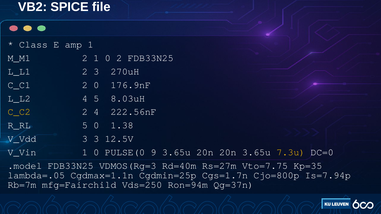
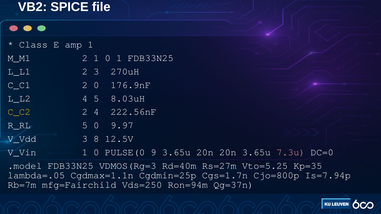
0 2: 2 -> 1
1.38: 1.38 -> 9.97
3 3: 3 -> 8
7.3u colour: yellow -> pink
Vto=7.75: Vto=7.75 -> Vto=5.25
